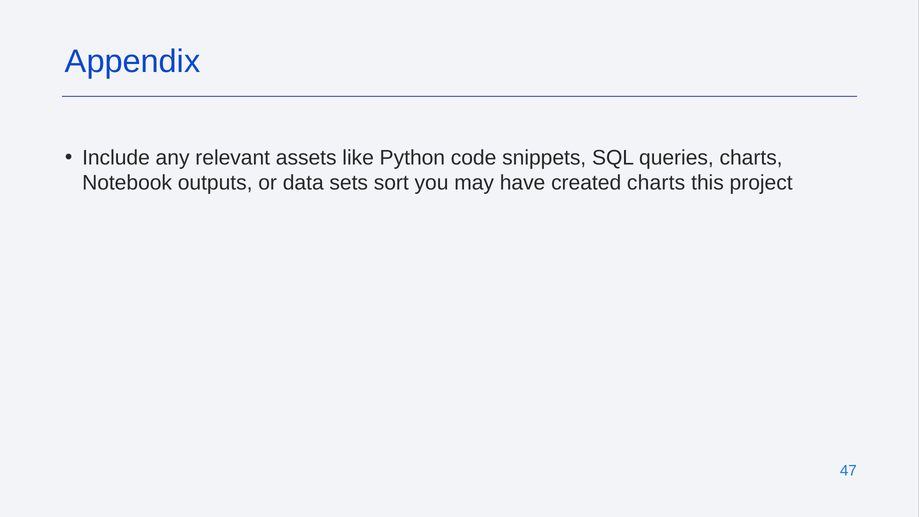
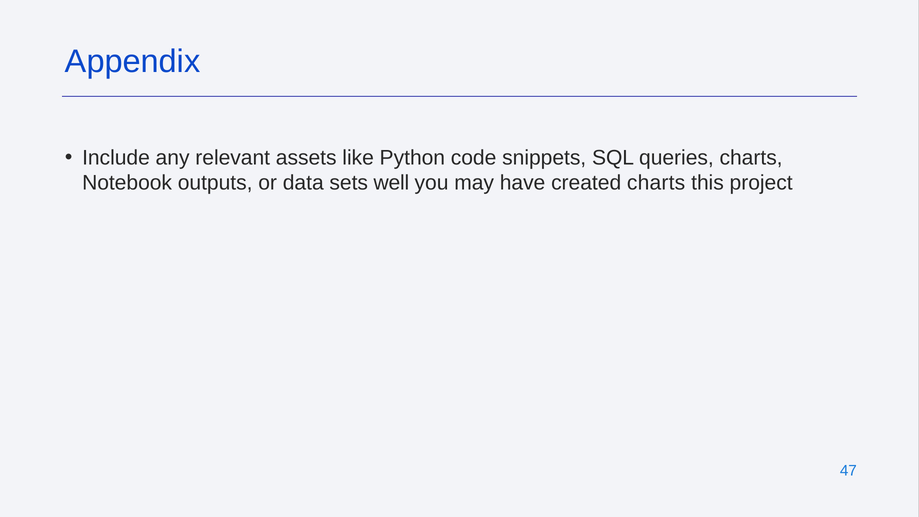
sort: sort -> well
